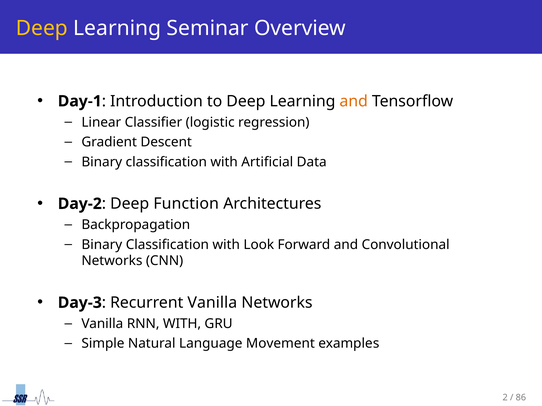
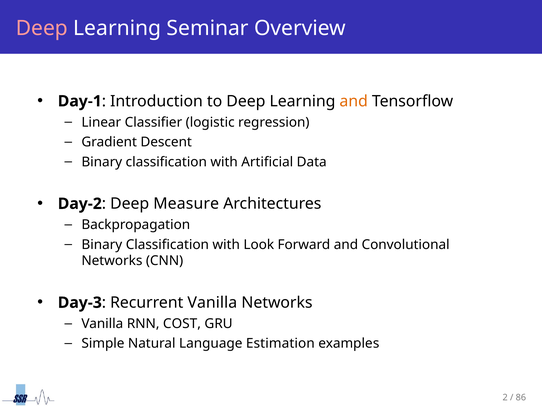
Deep at (42, 28) colour: yellow -> pink
Function: Function -> Measure
RNN WITH: WITH -> COST
Movement: Movement -> Estimation
